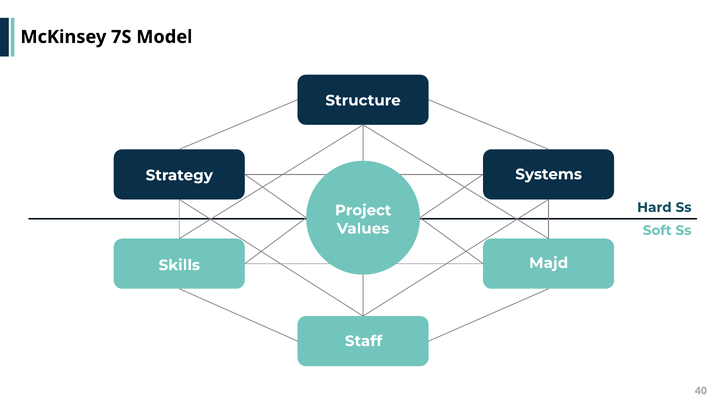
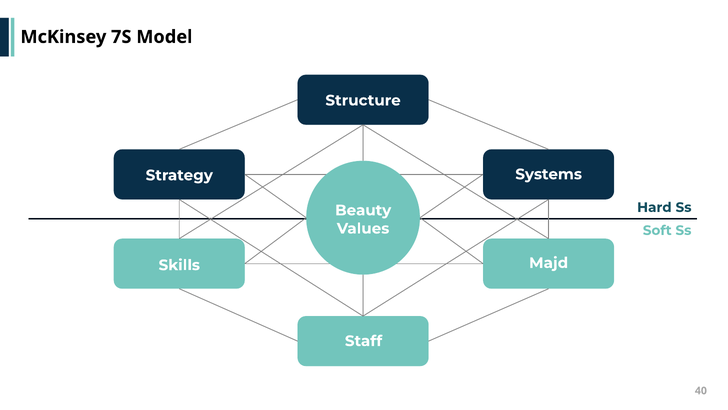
Project: Project -> Beauty
